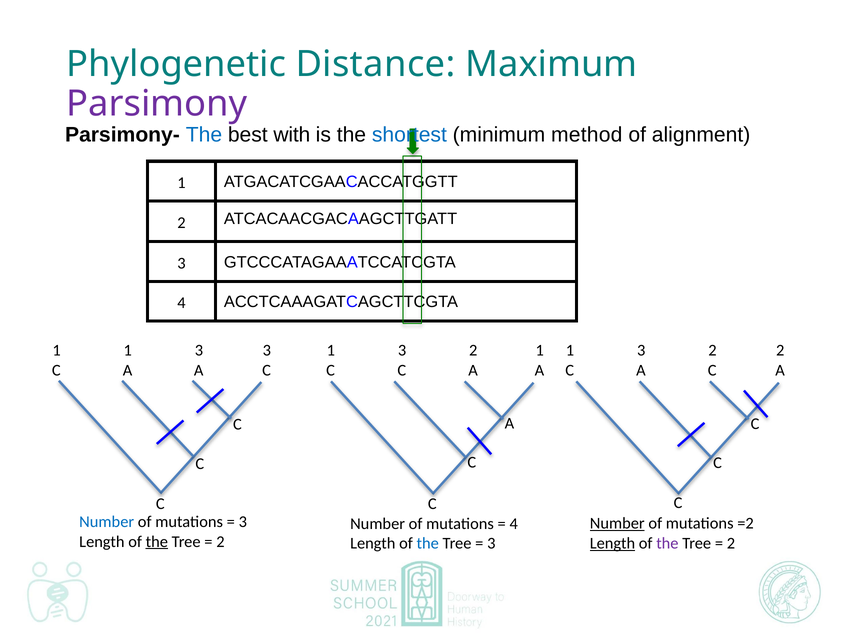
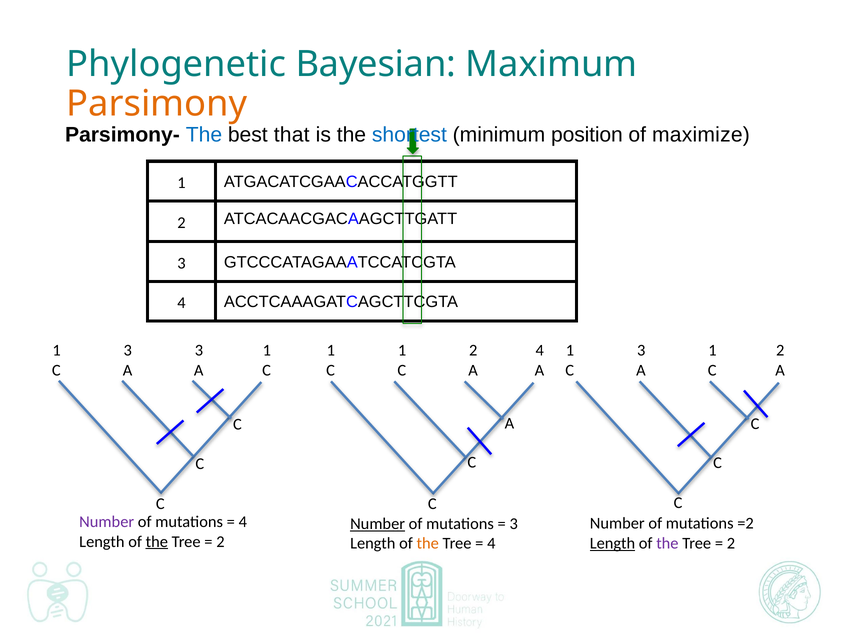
Distance: Distance -> Bayesian
Parsimony colour: purple -> orange
with: with -> that
method: method -> position
alignment: alignment -> maximize
1 at (128, 350): 1 -> 3
3 at (267, 350): 3 -> 1
3 at (402, 350): 3 -> 1
2 1: 1 -> 4
2 at (712, 350): 2 -> 1
Number at (107, 522) colour: blue -> purple
3 at (243, 522): 3 -> 4
Number at (617, 524) underline: present -> none
Number at (378, 524) underline: none -> present
4 at (514, 524): 4 -> 3
the at (428, 544) colour: blue -> orange
3 at (491, 544): 3 -> 4
